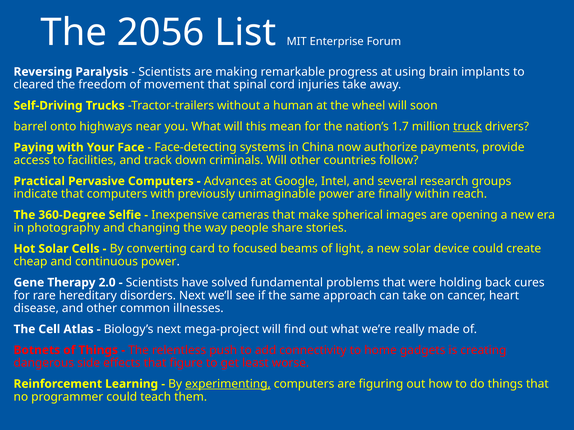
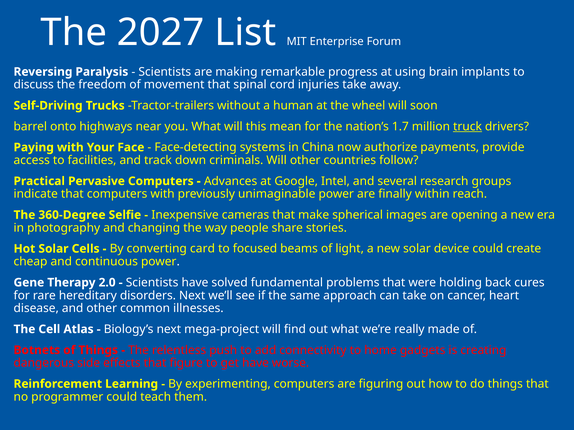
2056: 2056 -> 2027
cleared: cleared -> discuss
get least: least -> have
experimenting underline: present -> none
